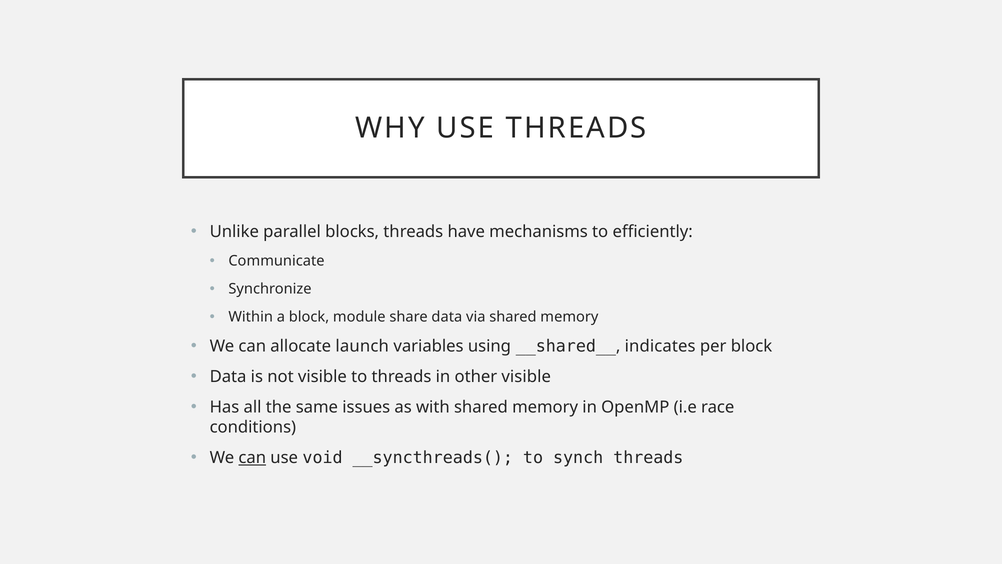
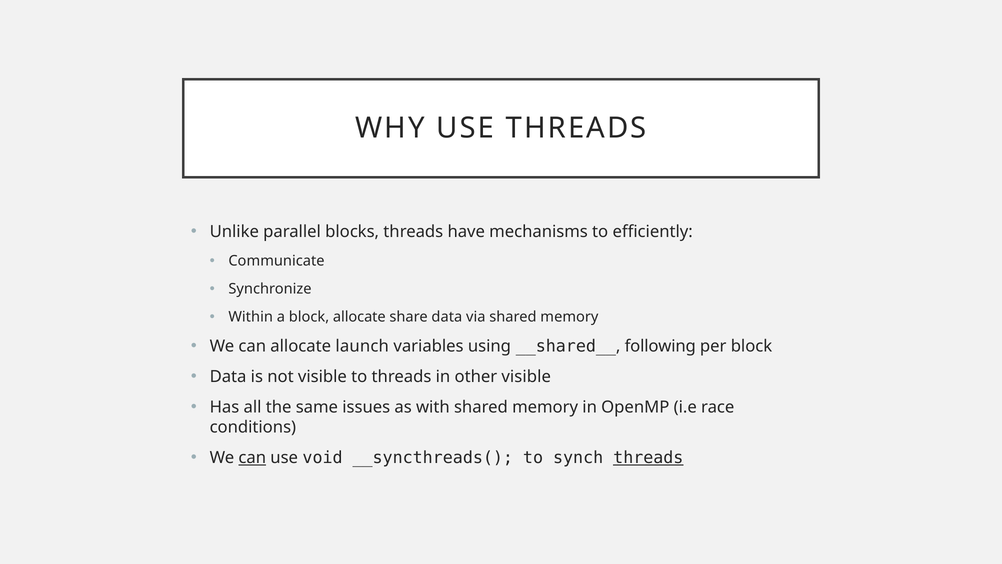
block module: module -> allocate
indicates: indicates -> following
threads at (648, 458) underline: none -> present
